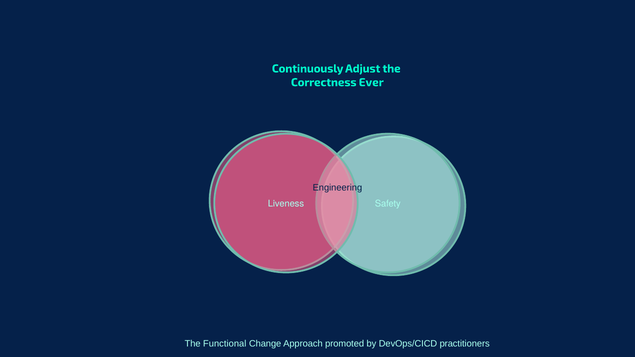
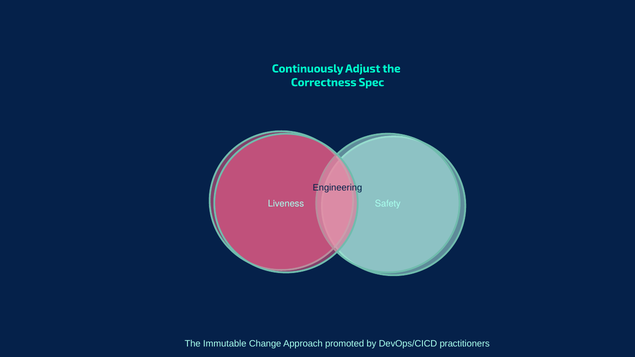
Ever: Ever -> Spec
Functional: Functional -> Immutable
